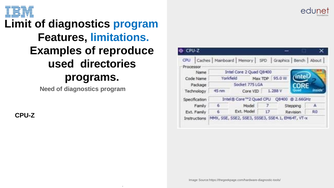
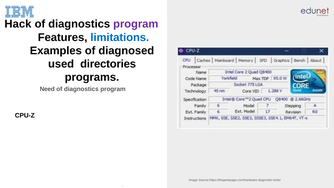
Limit: Limit -> Hack
program at (136, 24) colour: blue -> purple
reproduce: reproduce -> diagnosed
